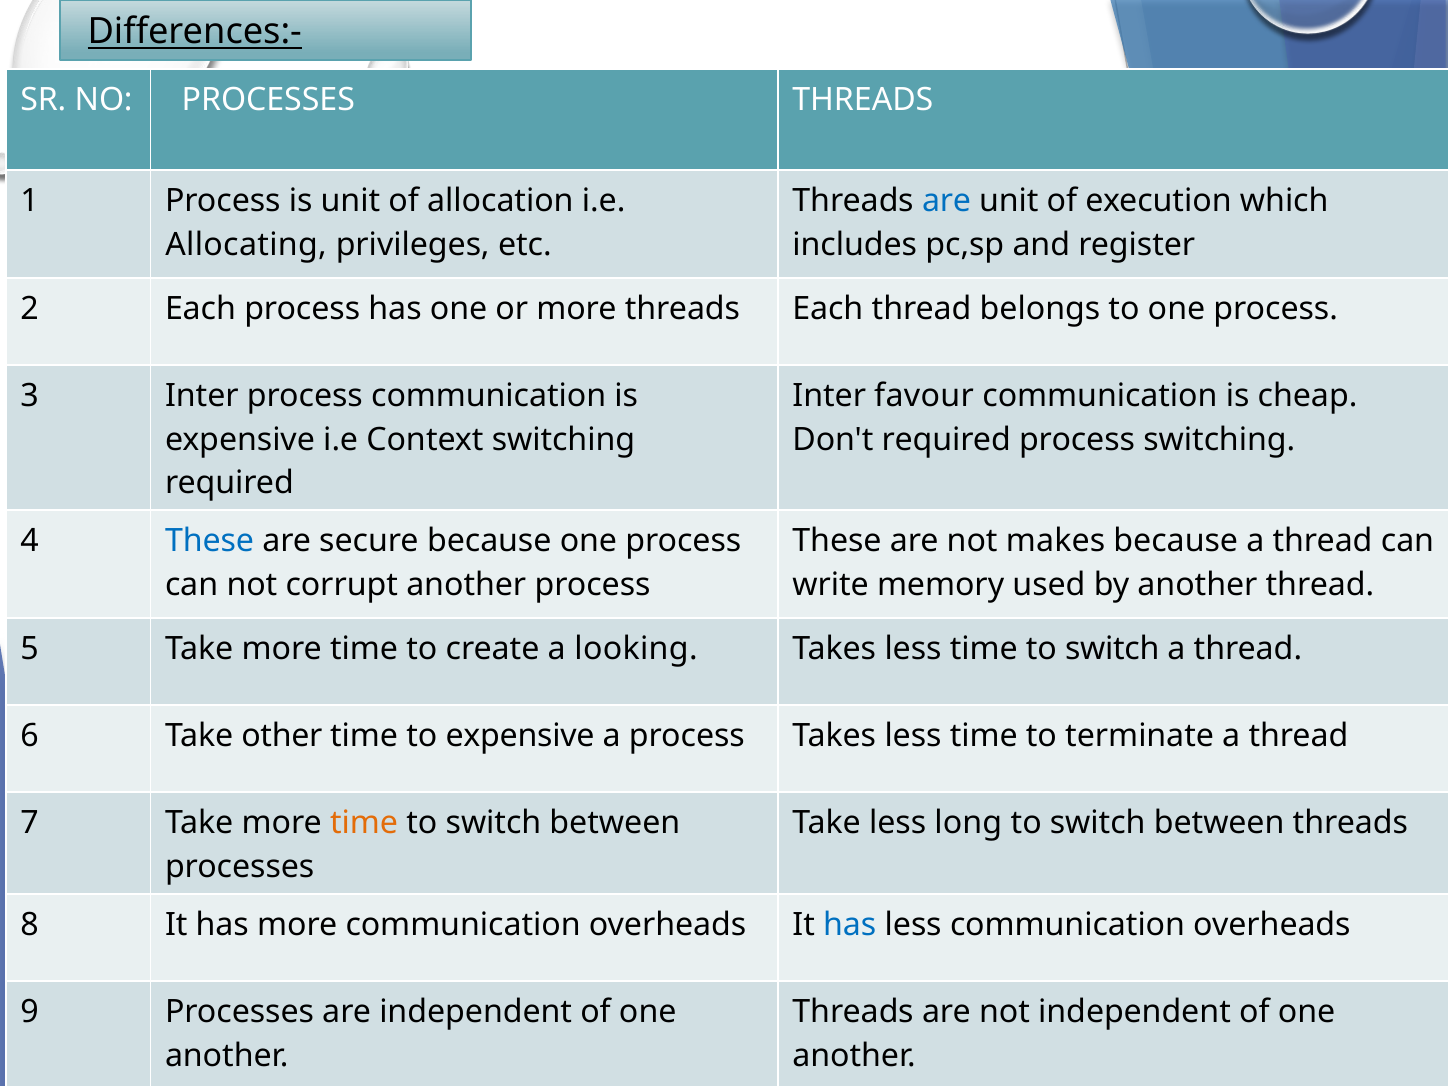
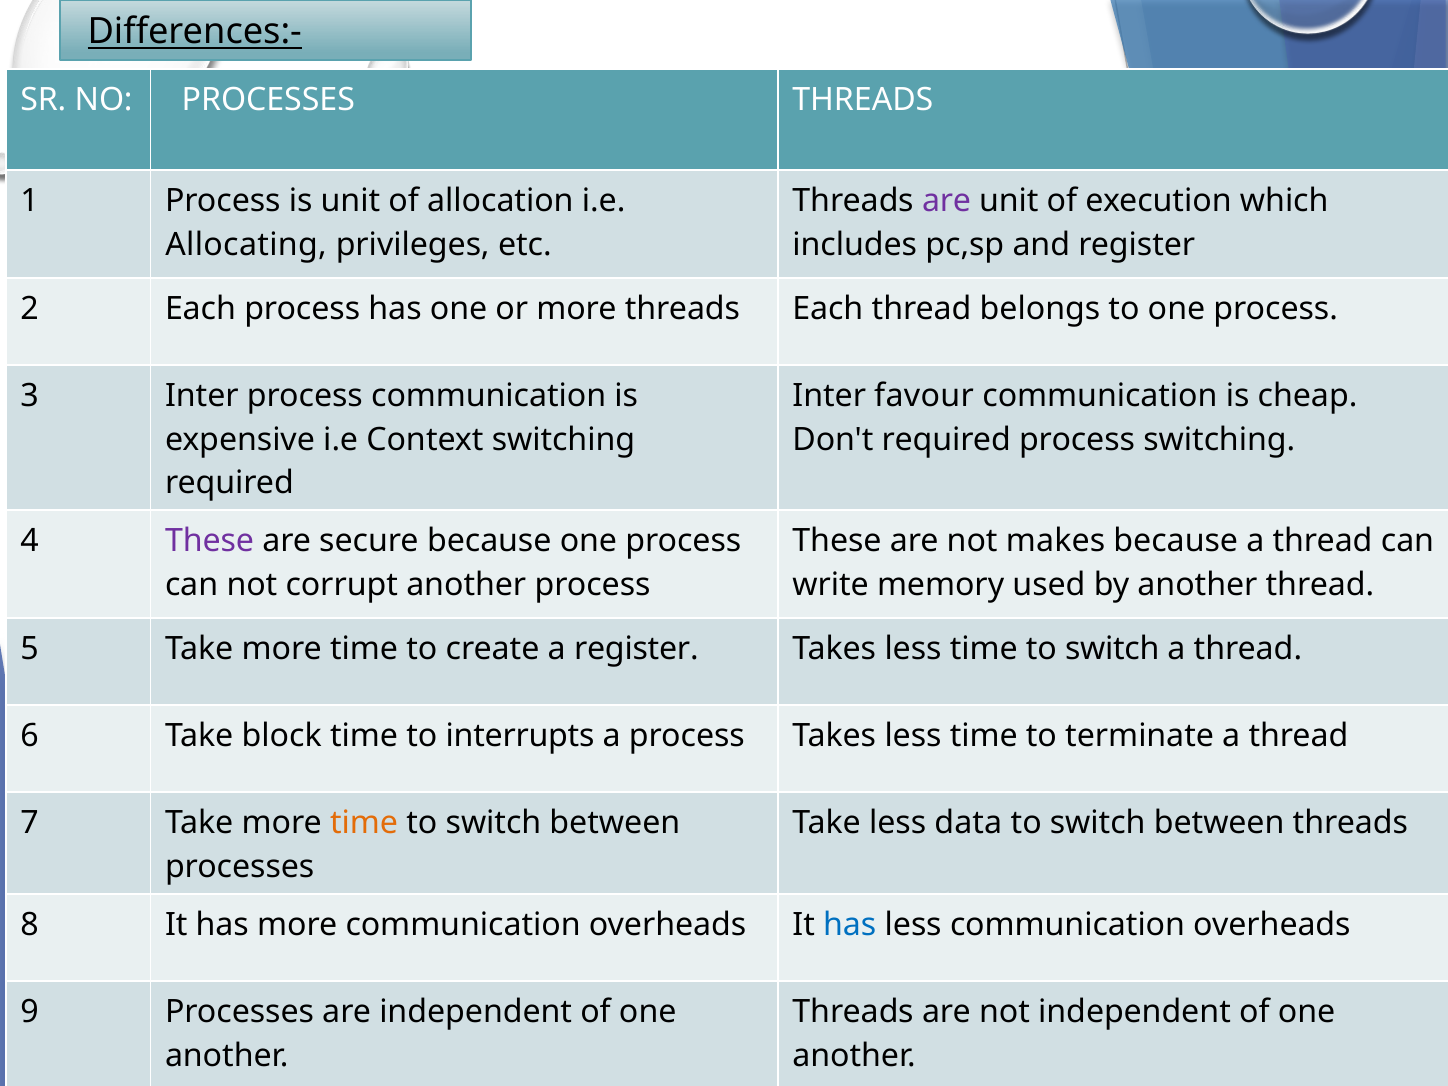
are at (947, 201) colour: blue -> purple
These at (210, 541) colour: blue -> purple
a looking: looking -> register
other: other -> block
to expensive: expensive -> interrupts
long: long -> data
